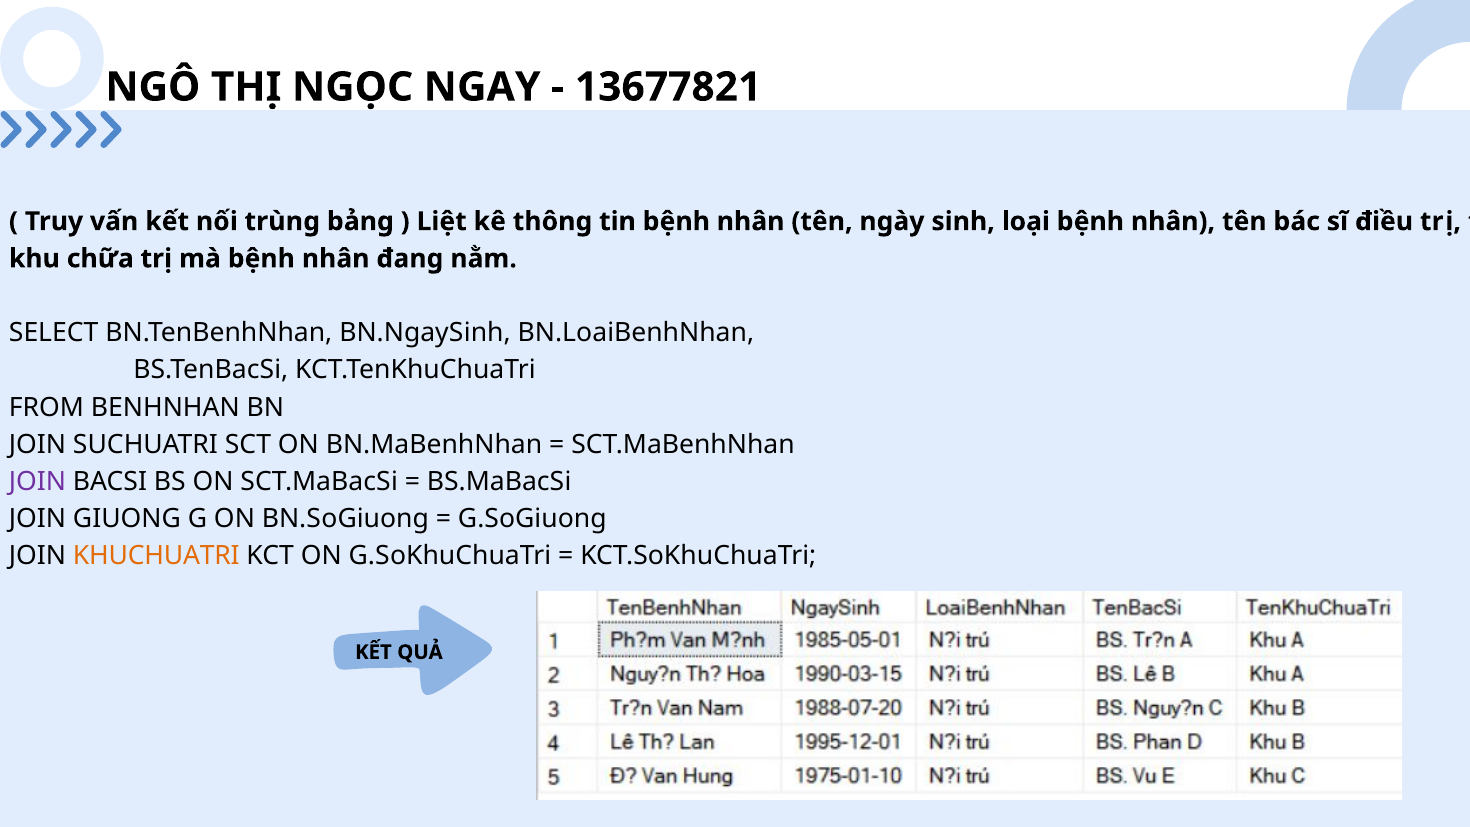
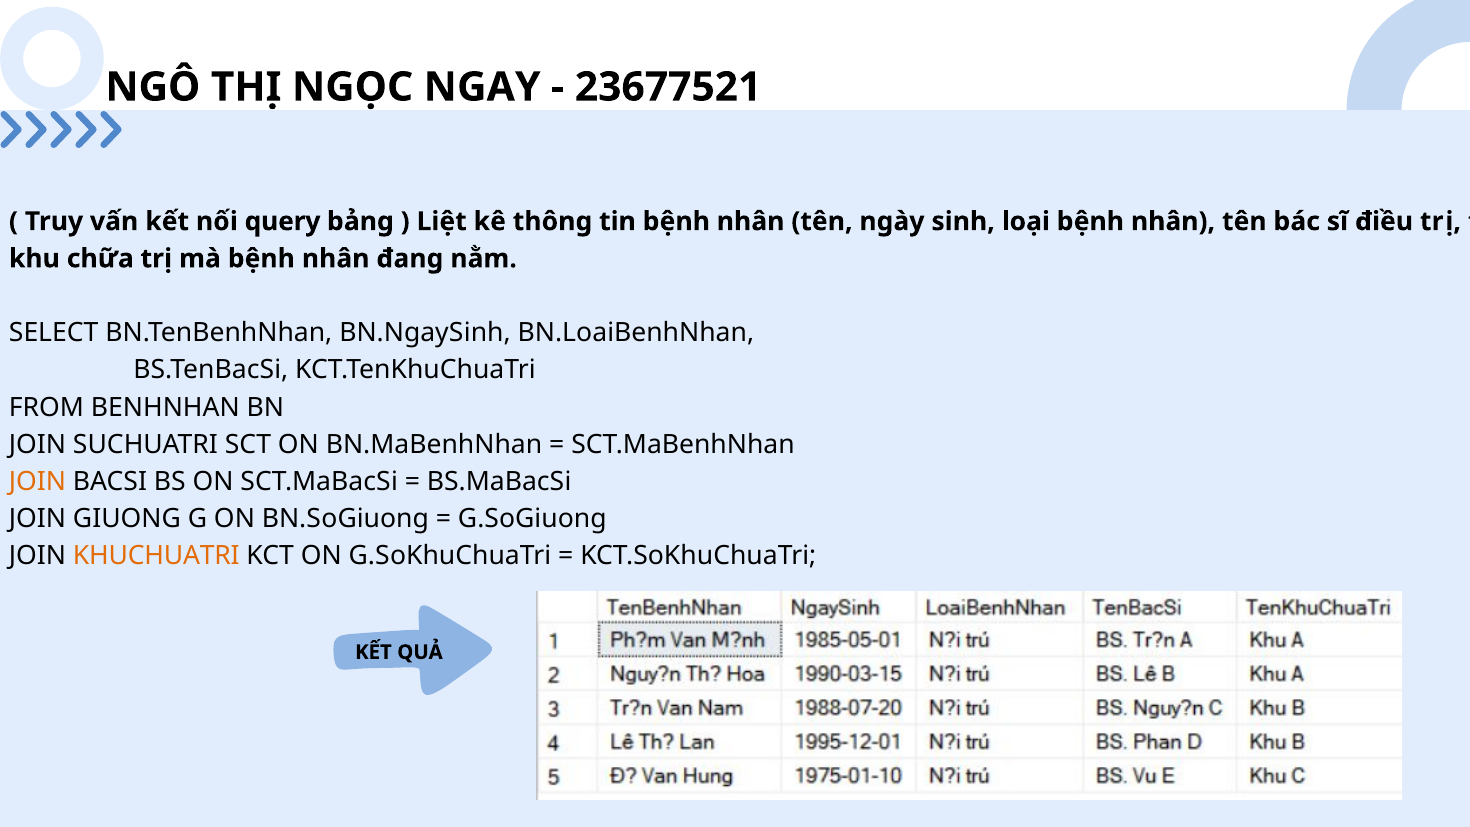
13677821: 13677821 -> 23677521
trùng: trùng -> query
JOIN at (38, 481) colour: purple -> orange
